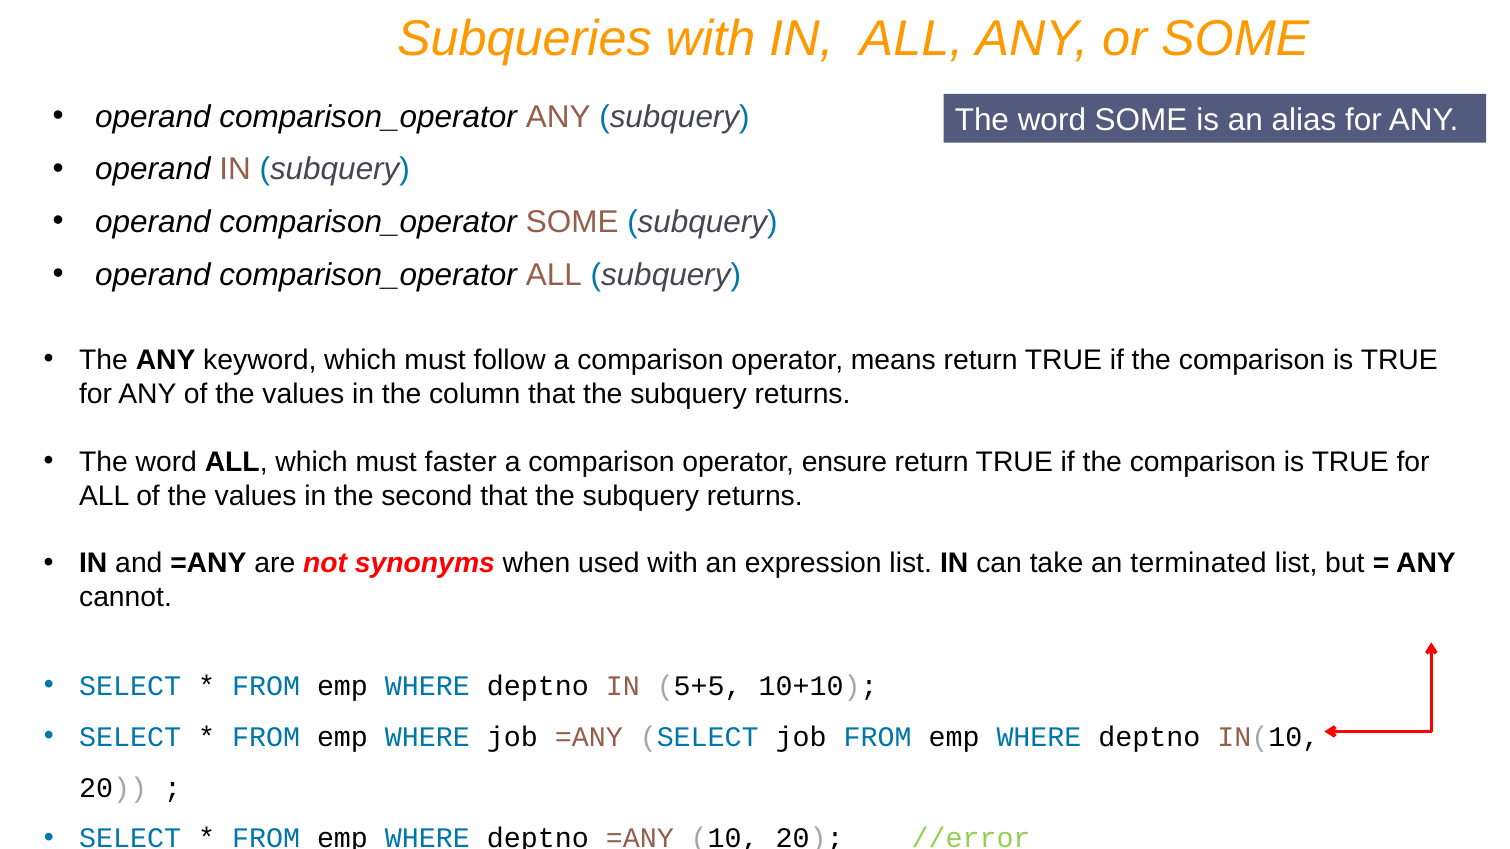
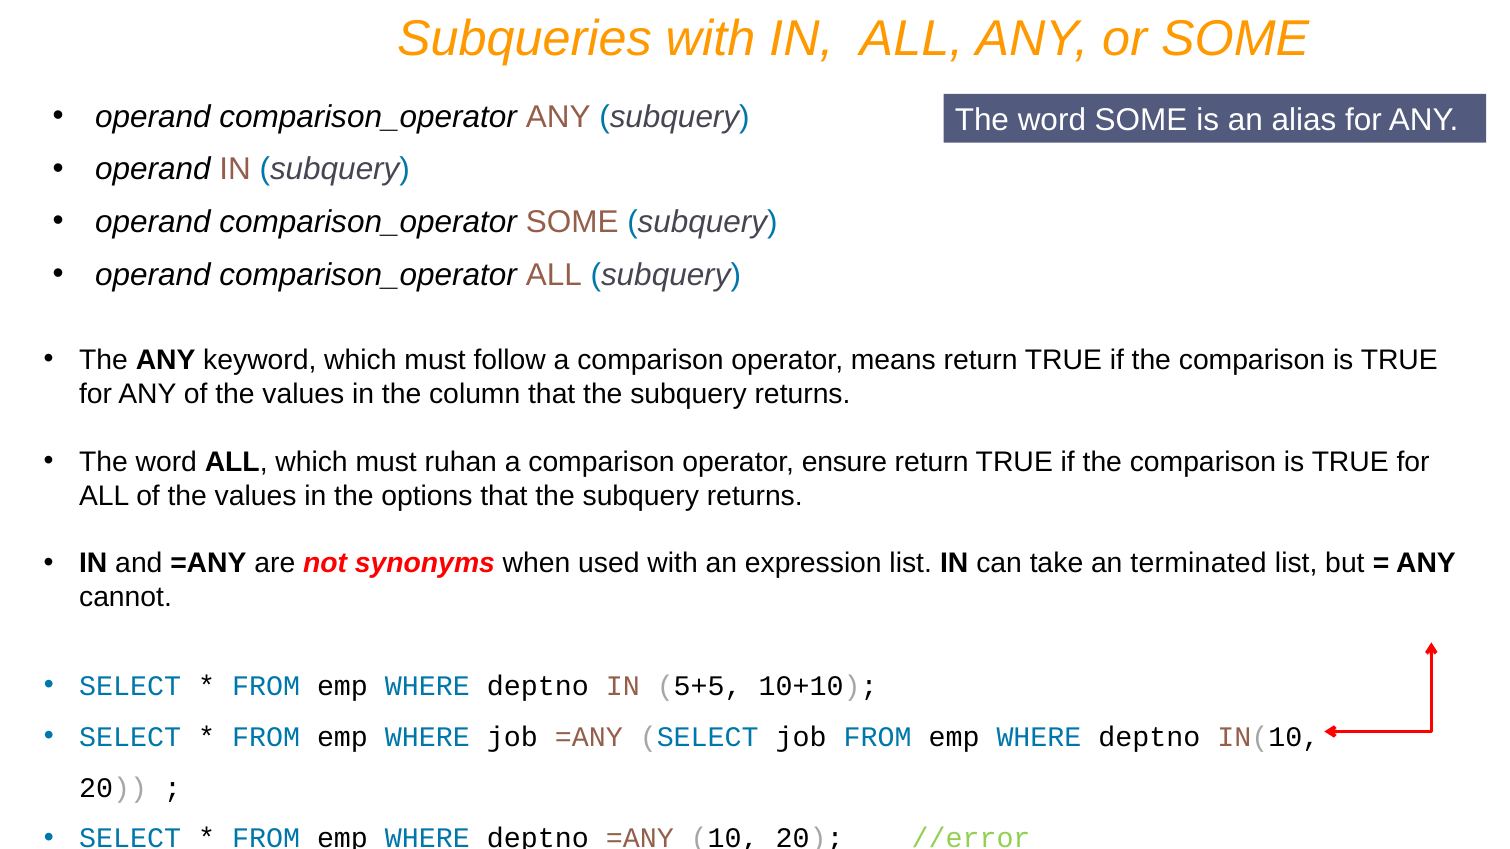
faster: faster -> ruhan
second: second -> options
